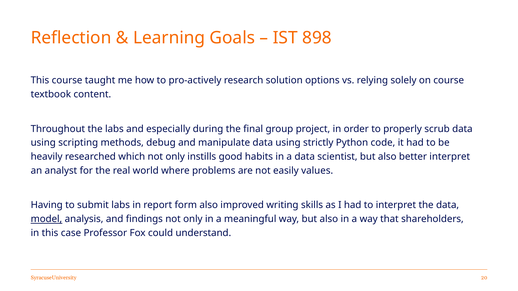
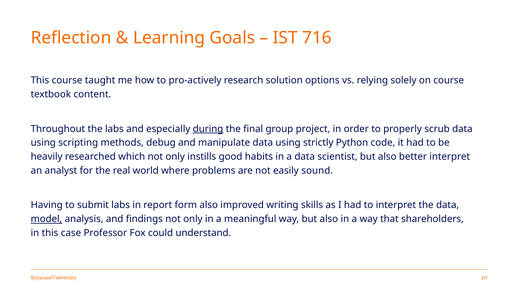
898: 898 -> 716
during underline: none -> present
values: values -> sound
